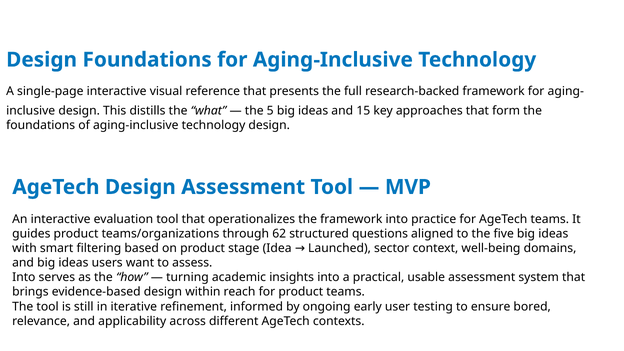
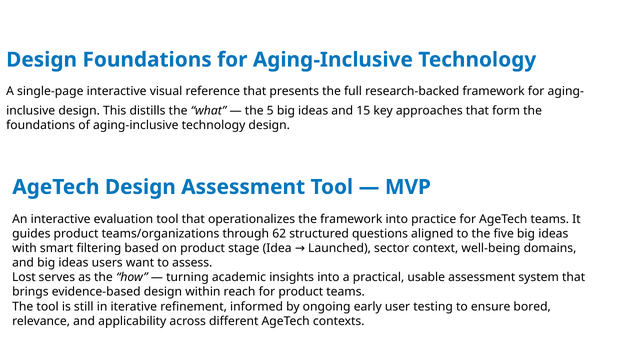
Into at (24, 277): Into -> Lost
